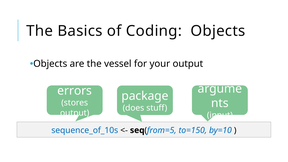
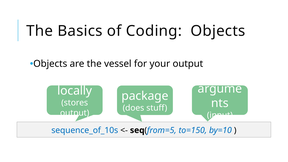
errors: errors -> locally
